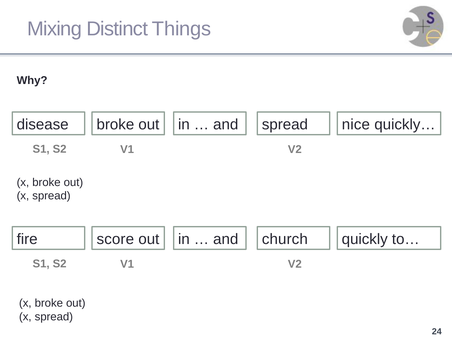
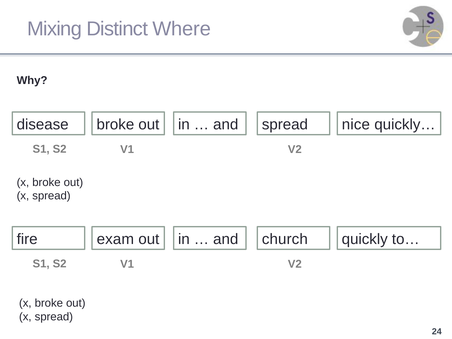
Things: Things -> Where
score: score -> exam
